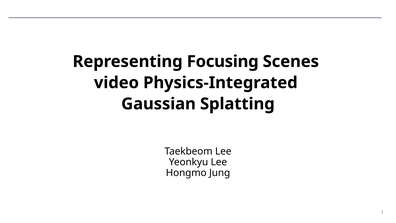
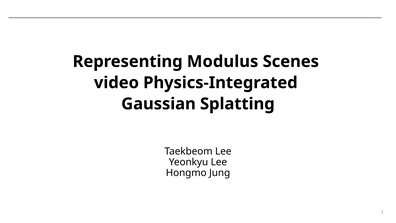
Focusing: Focusing -> Modulus
